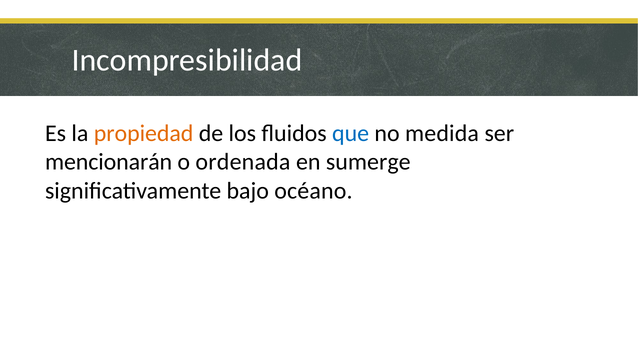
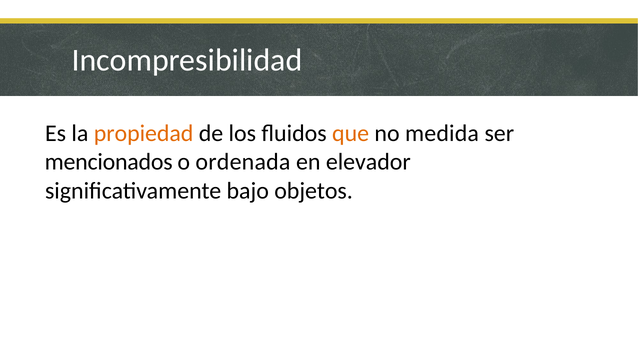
que colour: blue -> orange
mencionarán: mencionarán -> mencionados
sumerge: sumerge -> elevador
océano: océano -> objetos
